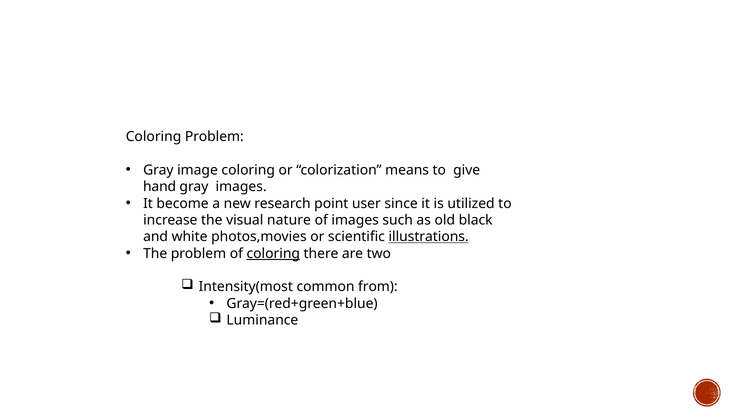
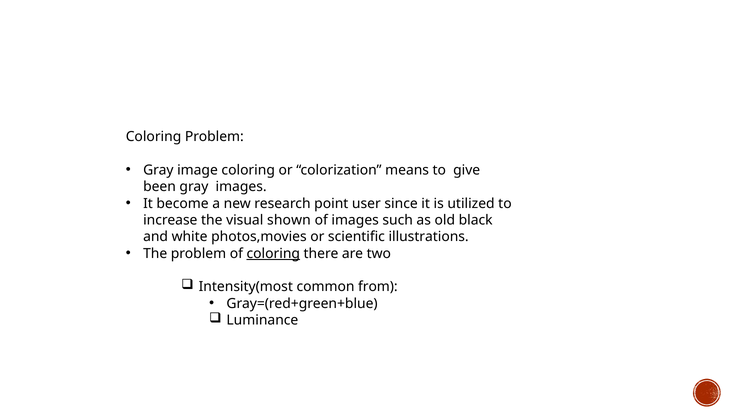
hand: hand -> been
nature: nature -> shown
illustrations underline: present -> none
